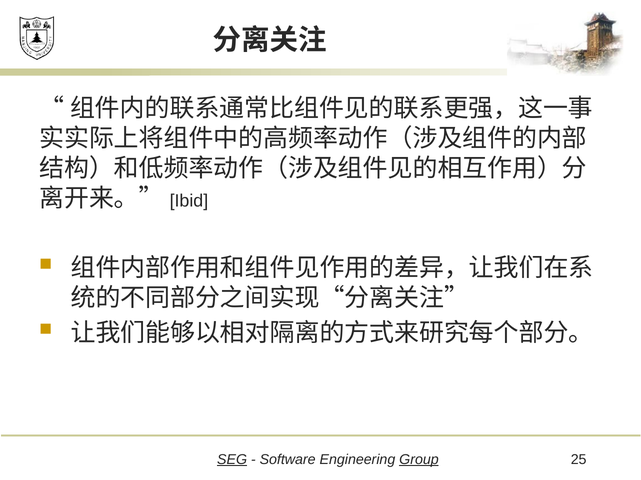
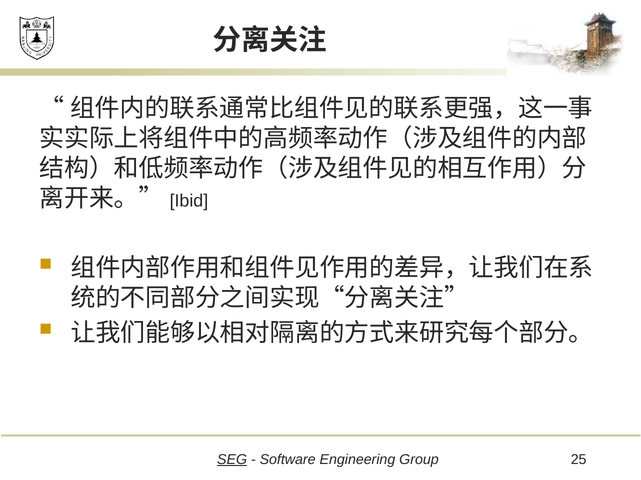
Group underline: present -> none
